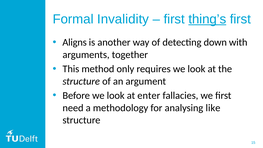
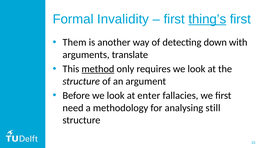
Aligns: Aligns -> Them
together: together -> translate
method underline: none -> present
like: like -> still
